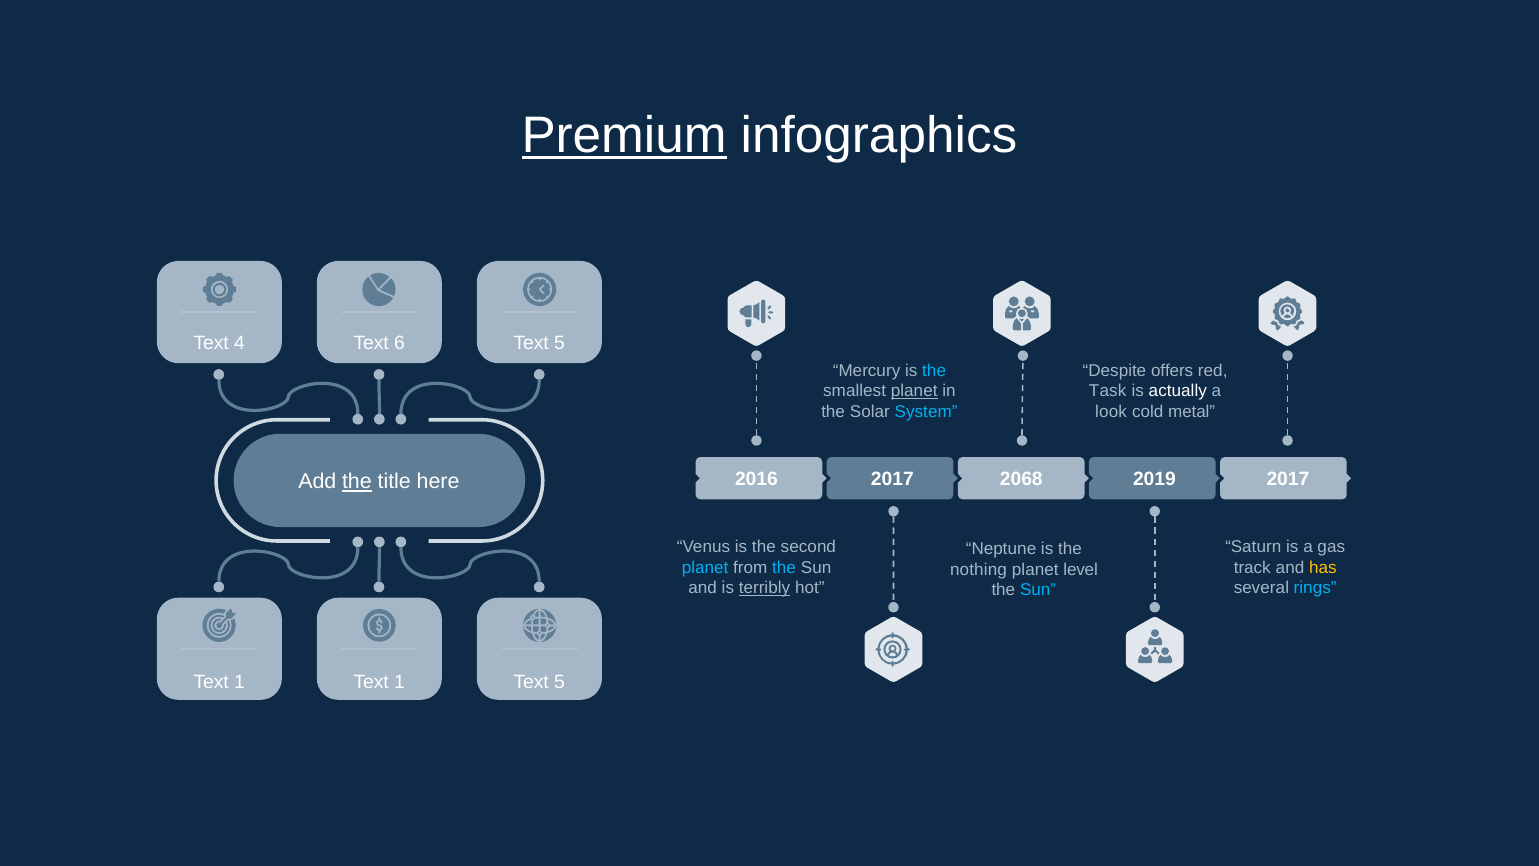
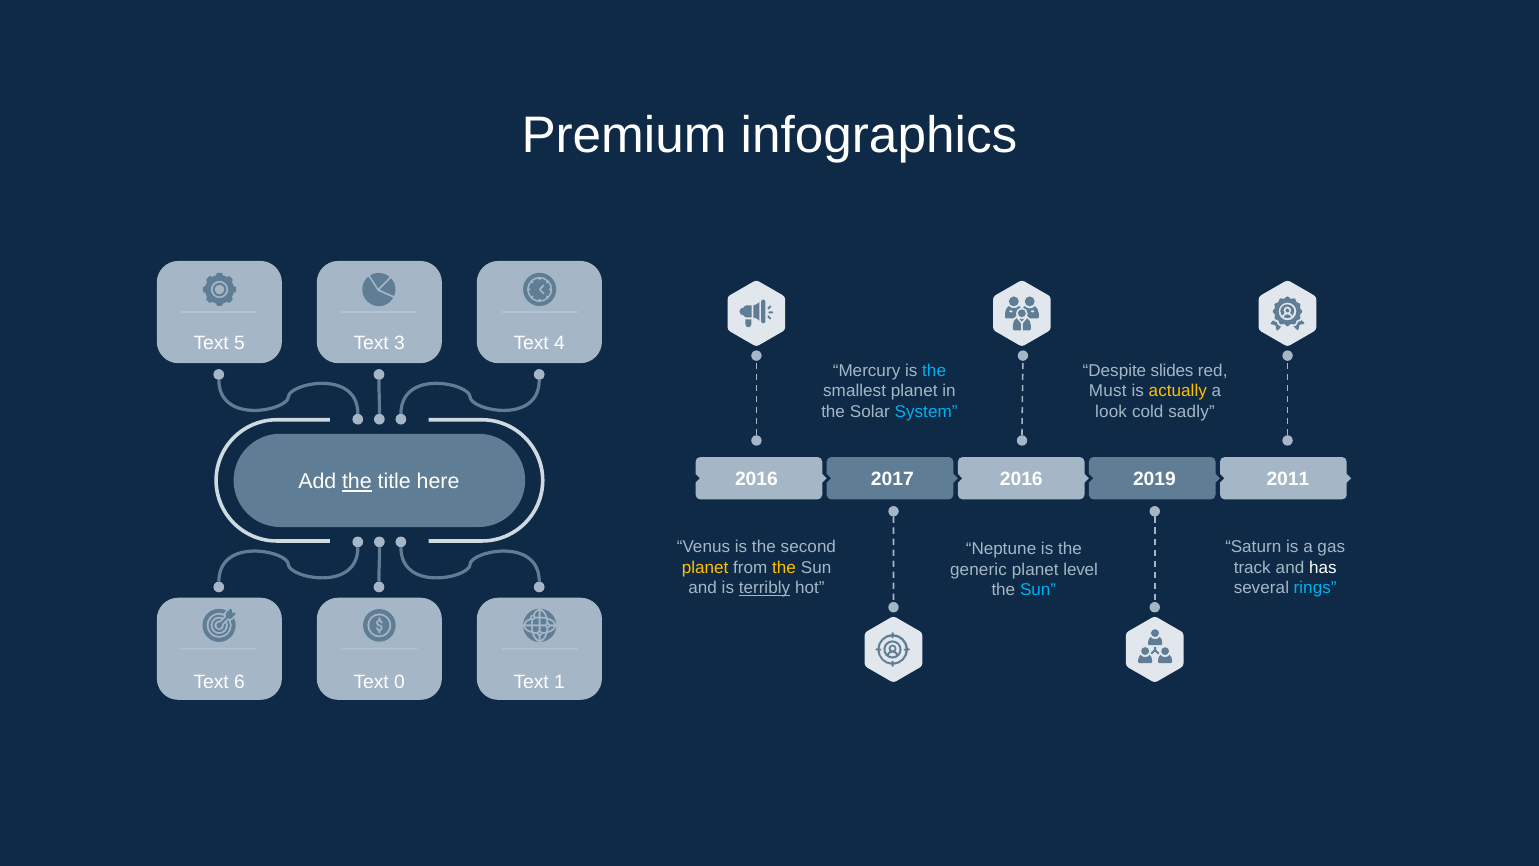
Premium underline: present -> none
4: 4 -> 5
6: 6 -> 3
5 at (559, 343): 5 -> 4
offers: offers -> slides
planet at (914, 391) underline: present -> none
Task: Task -> Must
actually colour: white -> yellow
metal: metal -> sadly
2017 2068: 2068 -> 2016
2019 2017: 2017 -> 2011
planet at (705, 567) colour: light blue -> yellow
the at (784, 567) colour: light blue -> yellow
has colour: yellow -> white
nothing: nothing -> generic
1 at (240, 682): 1 -> 6
1 at (400, 682): 1 -> 0
5 at (559, 682): 5 -> 1
